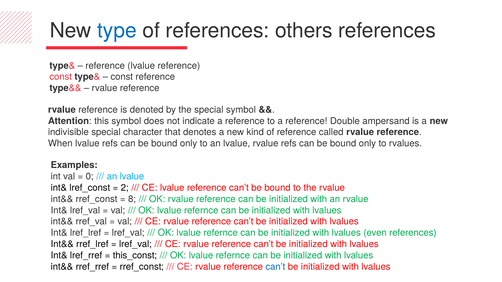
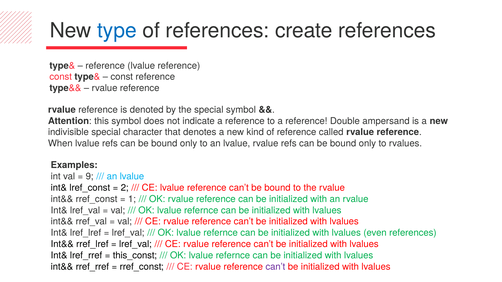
others: others -> create
0: 0 -> 9
8: 8 -> 1
can’t at (275, 267) colour: blue -> purple
